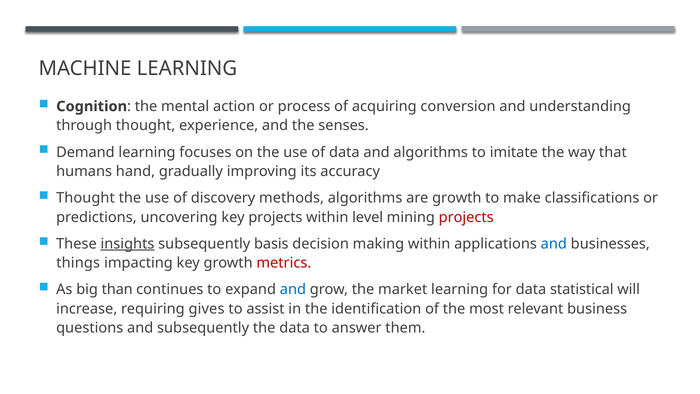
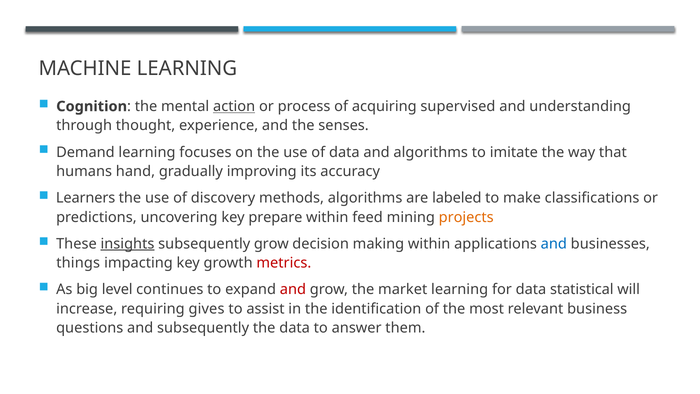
action underline: none -> present
conversion: conversion -> supervised
Thought at (85, 198): Thought -> Learners
are growth: growth -> labeled
key projects: projects -> prepare
level: level -> feed
projects at (466, 217) colour: red -> orange
subsequently basis: basis -> grow
than: than -> level
and at (293, 289) colour: blue -> red
